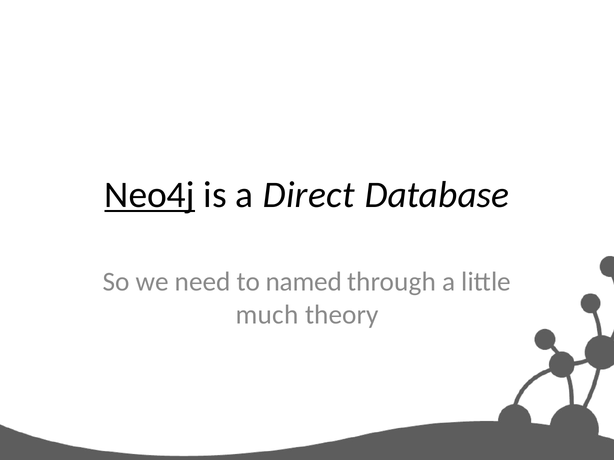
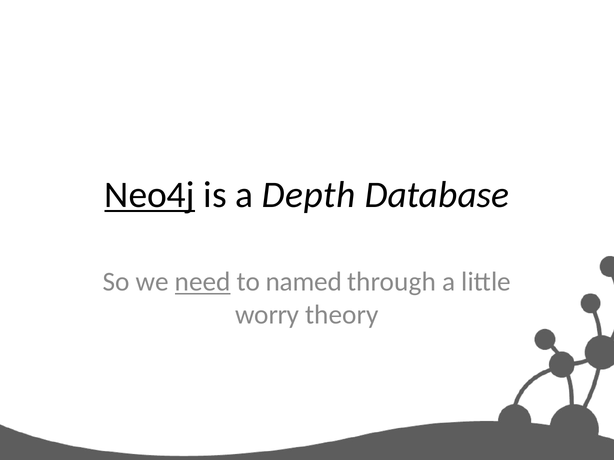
Direct: Direct -> Depth
need underline: none -> present
much: much -> worry
